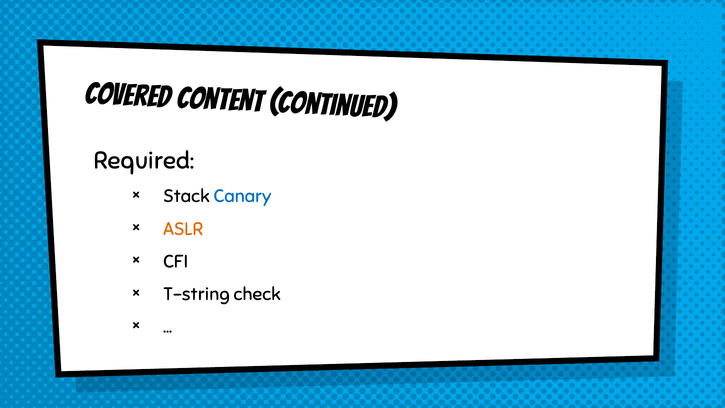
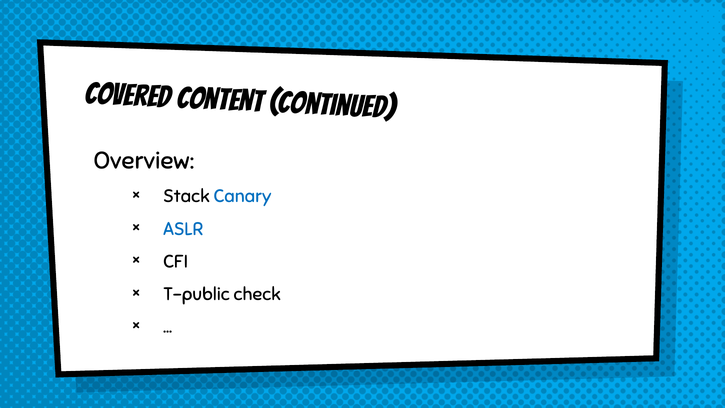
Required: Required -> Overview
ASLR colour: orange -> blue
T-string: T-string -> T-public
